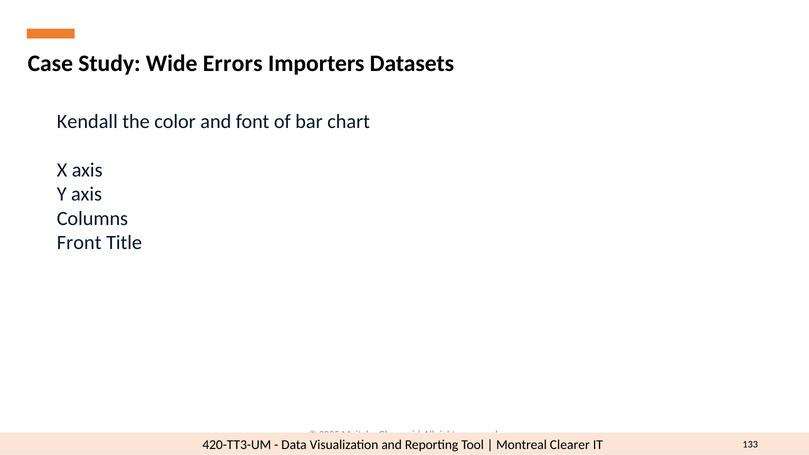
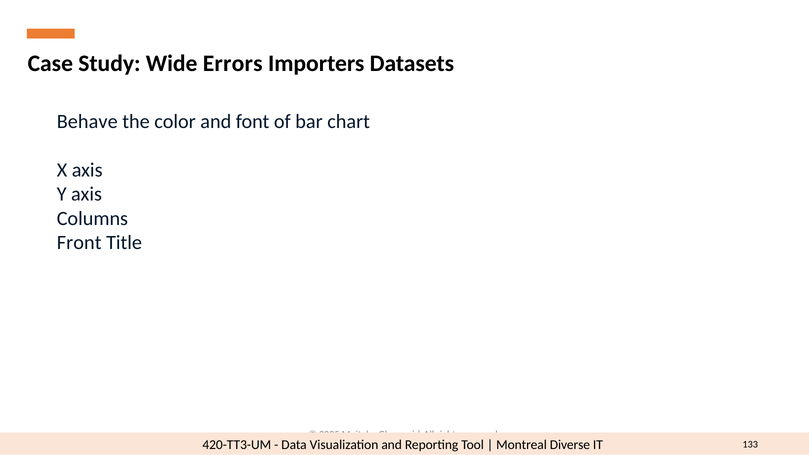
Kendall: Kendall -> Behave
Clearer: Clearer -> Diverse
